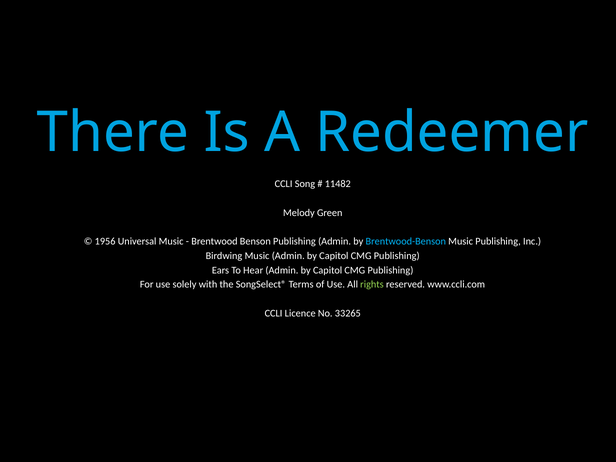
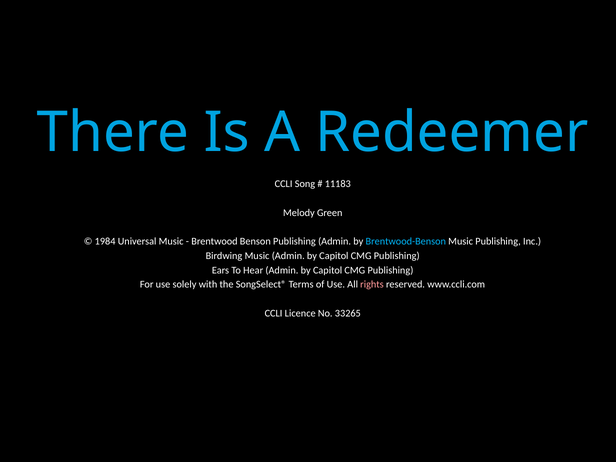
11482: 11482 -> 11183
1956: 1956 -> 1984
rights colour: light green -> pink
